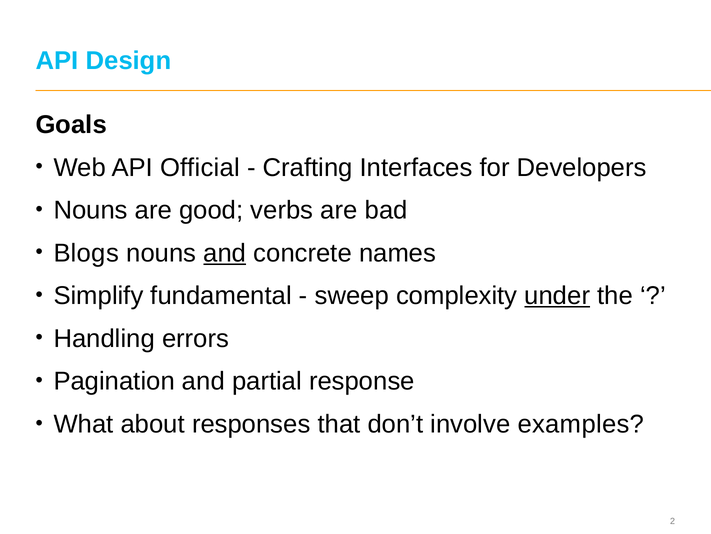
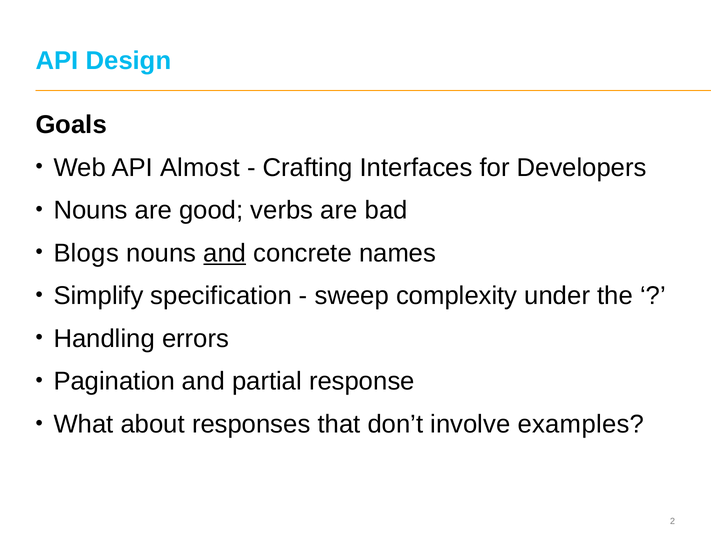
Official: Official -> Almost
fundamental: fundamental -> specification
under underline: present -> none
